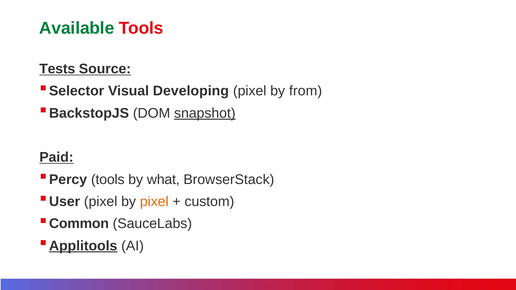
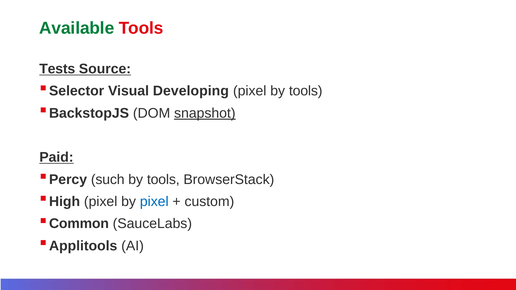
pixel by from: from -> tools
Percy tools: tools -> such
what at (163, 180): what -> tools
User: User -> High
pixel at (154, 202) colour: orange -> blue
Applitools underline: present -> none
